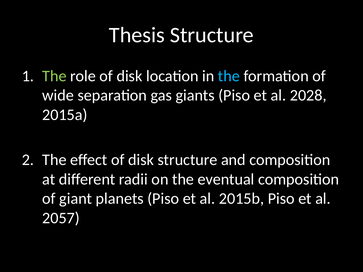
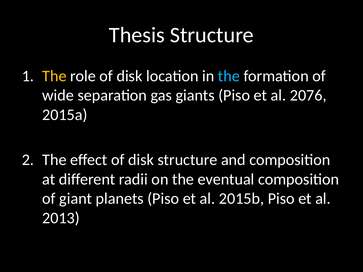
The at (54, 76) colour: light green -> yellow
2028: 2028 -> 2076
2057: 2057 -> 2013
